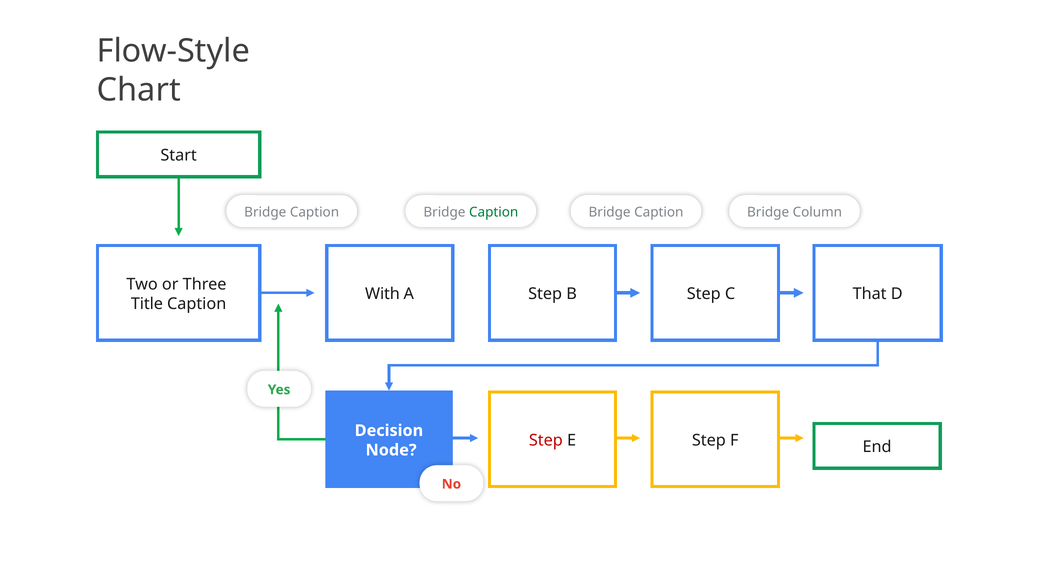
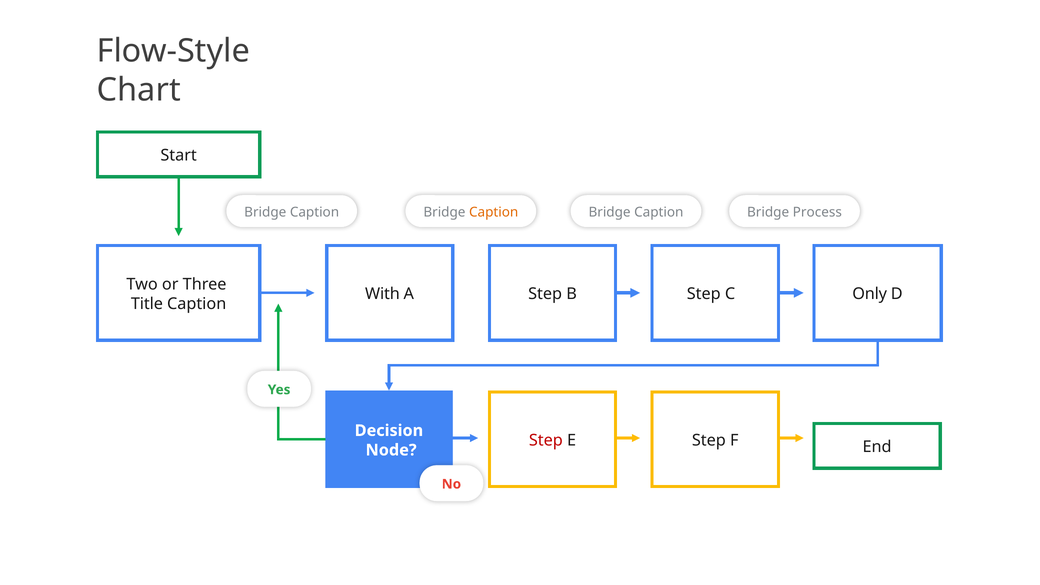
Caption at (494, 212) colour: green -> orange
Column: Column -> Process
That: That -> Only
